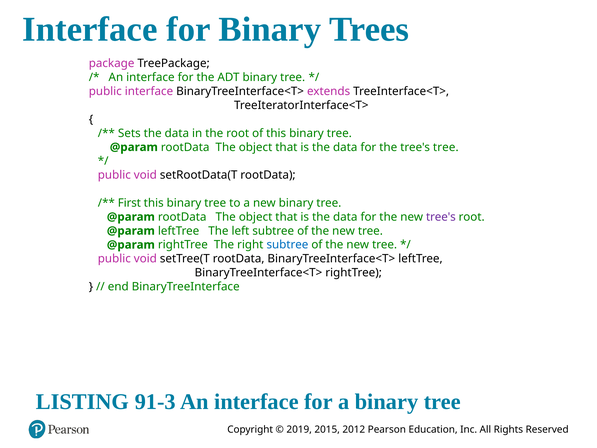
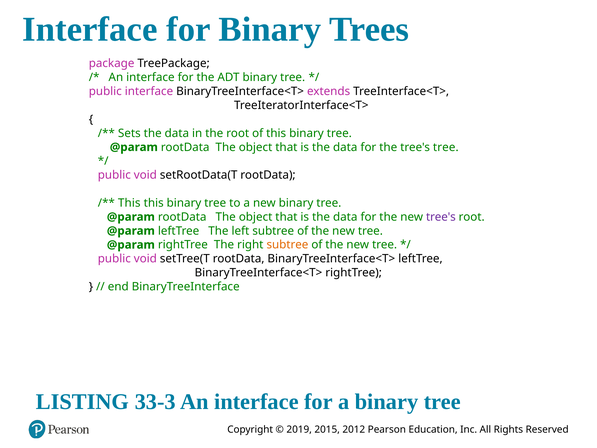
First at (129, 203): First -> This
subtree at (287, 245) colour: blue -> orange
91-3: 91-3 -> 33-3
